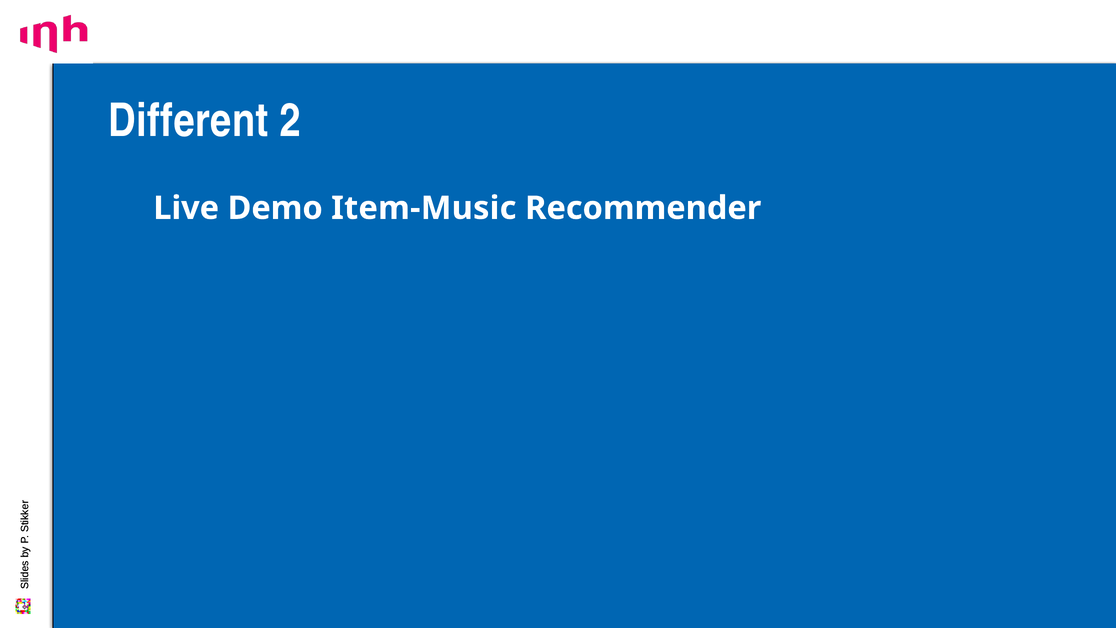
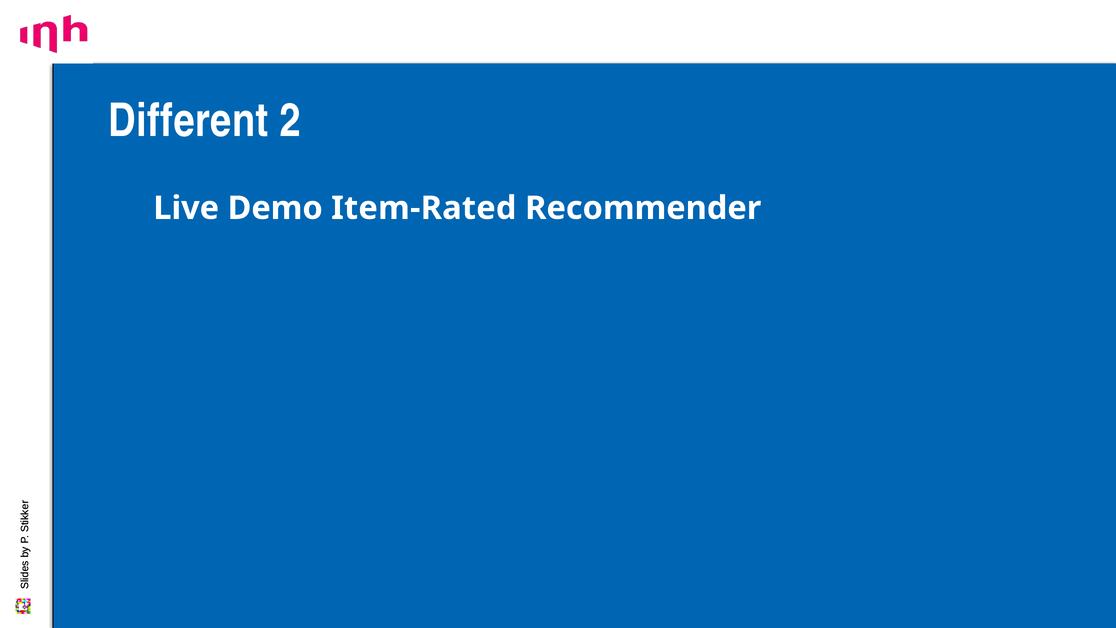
Item-Music: Item-Music -> Item-Rated
